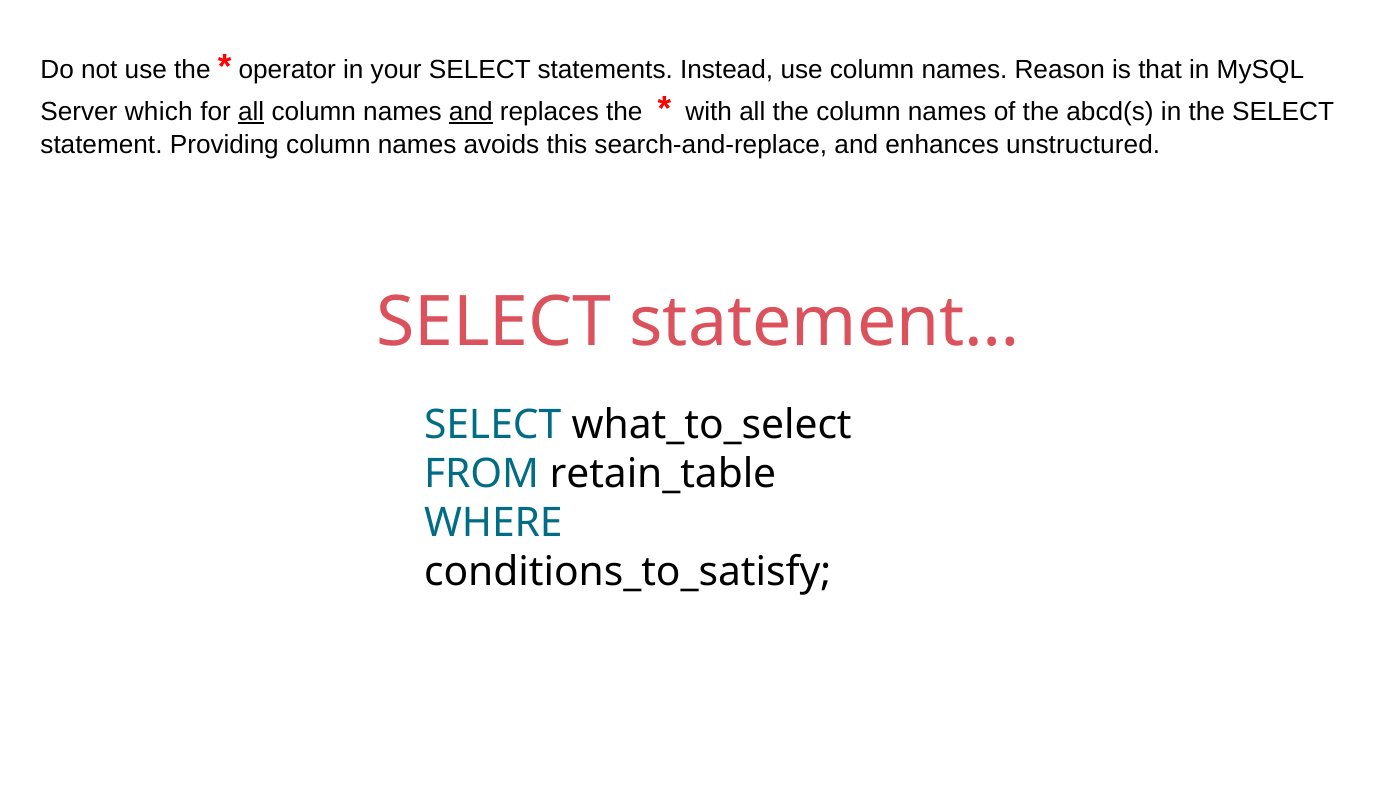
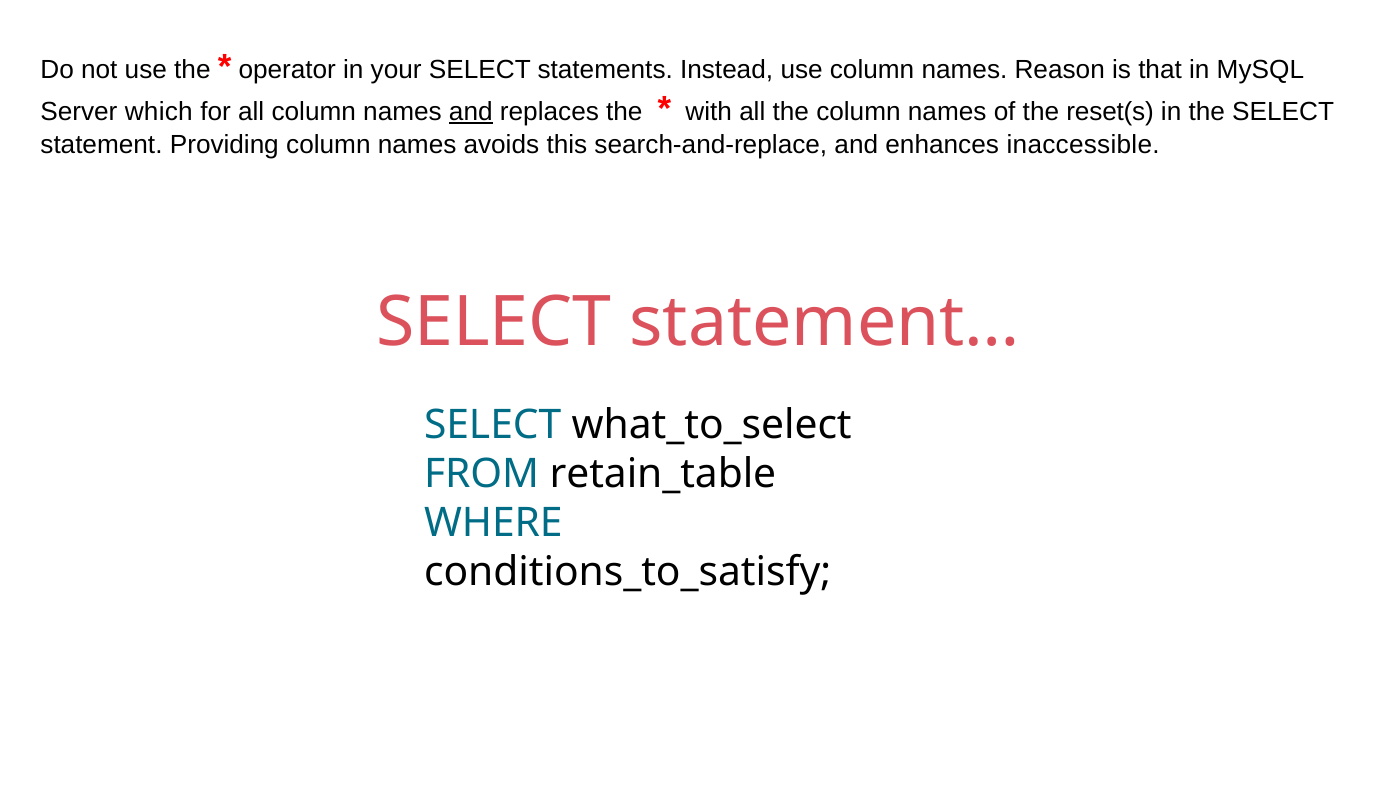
all at (251, 111) underline: present -> none
abcd(s: abcd(s -> reset(s
unstructured: unstructured -> inaccessible
